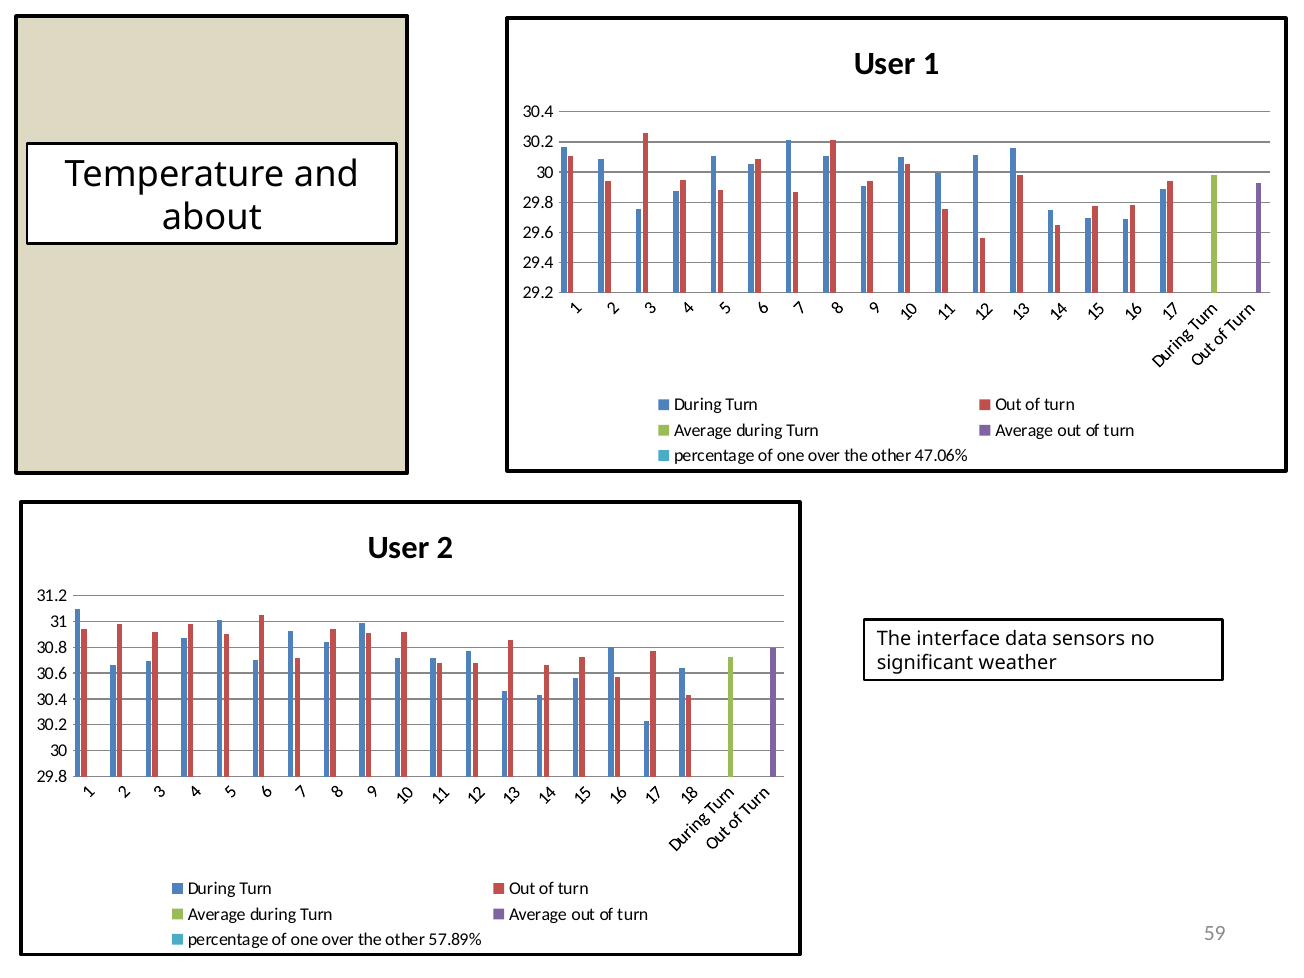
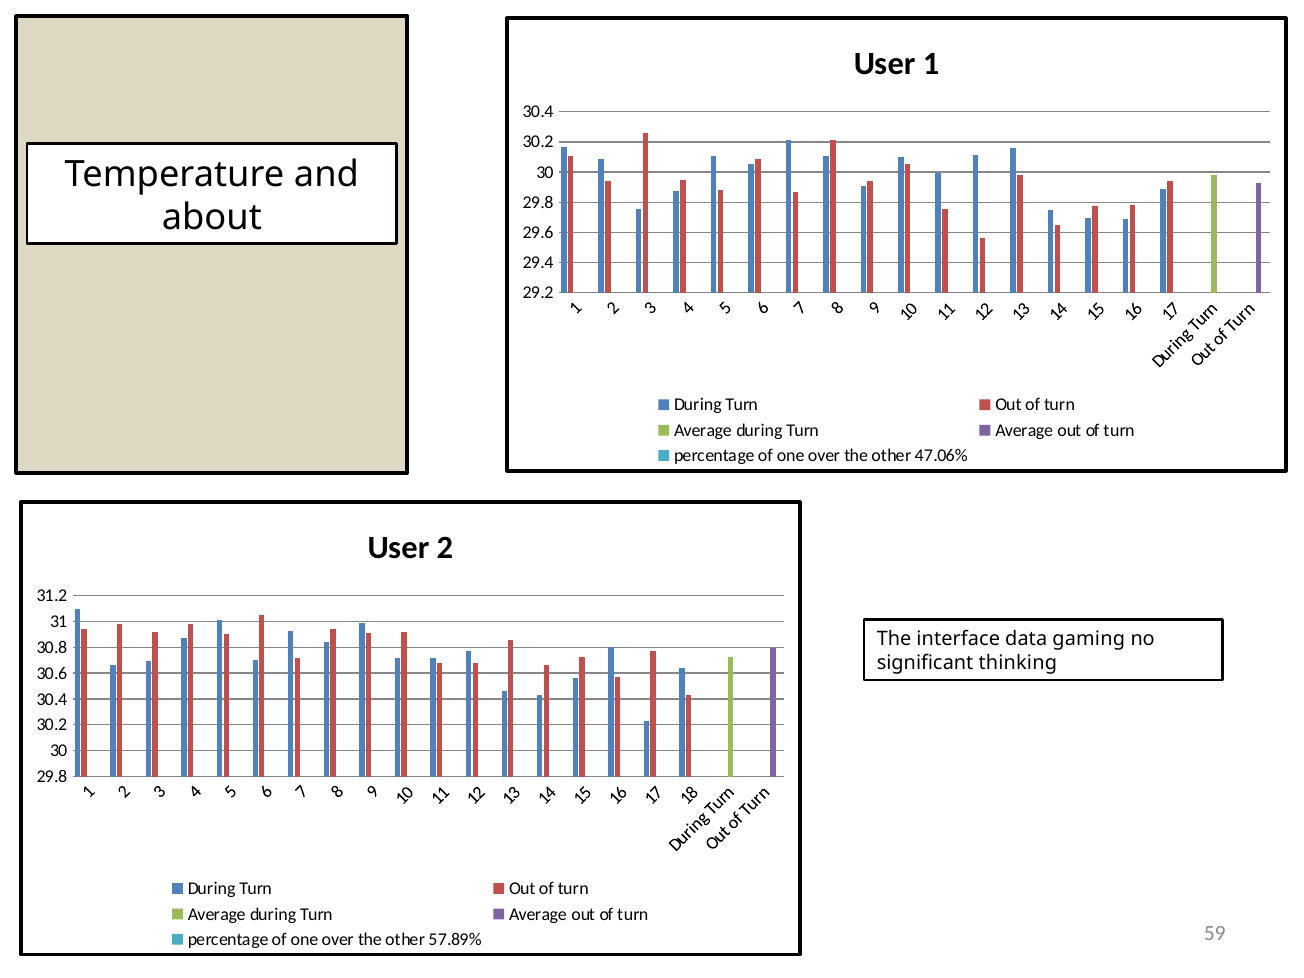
sensors: sensors -> gaming
weather: weather -> thinking
